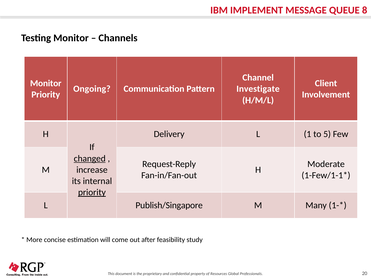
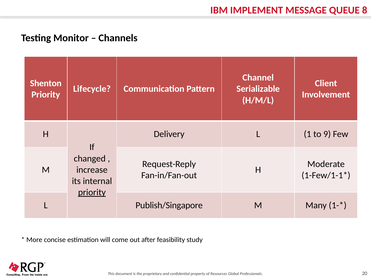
Monitor at (46, 83): Monitor -> Shenton
Ongoing: Ongoing -> Lifecycle
Investigate: Investigate -> Serializable
5: 5 -> 9
changed underline: present -> none
